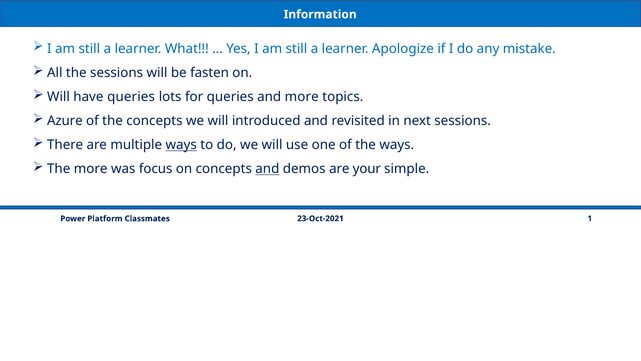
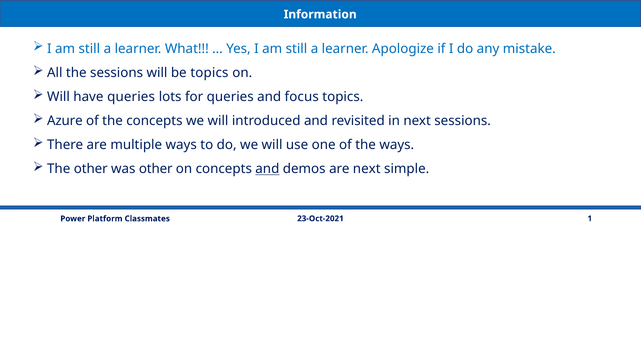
be fasten: fasten -> topics
and more: more -> focus
ways at (181, 145) underline: present -> none
The more: more -> other
was focus: focus -> other
are your: your -> next
